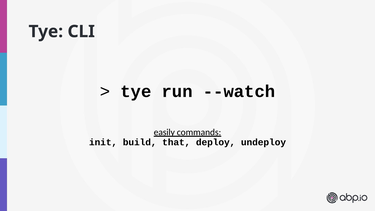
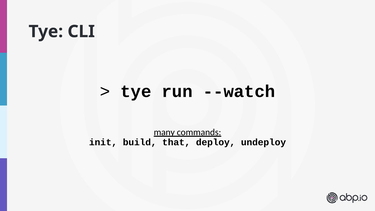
easily: easily -> many
